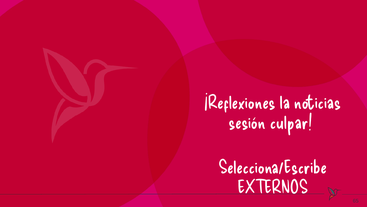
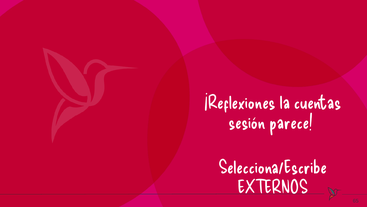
noticias: noticias -> cuentas
culpar: culpar -> parece
